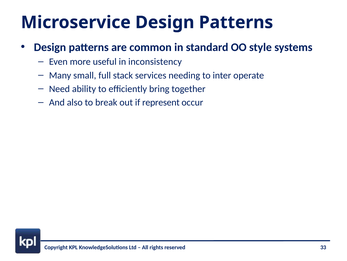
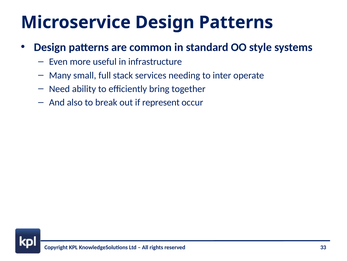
inconsistency: inconsistency -> infrastructure
